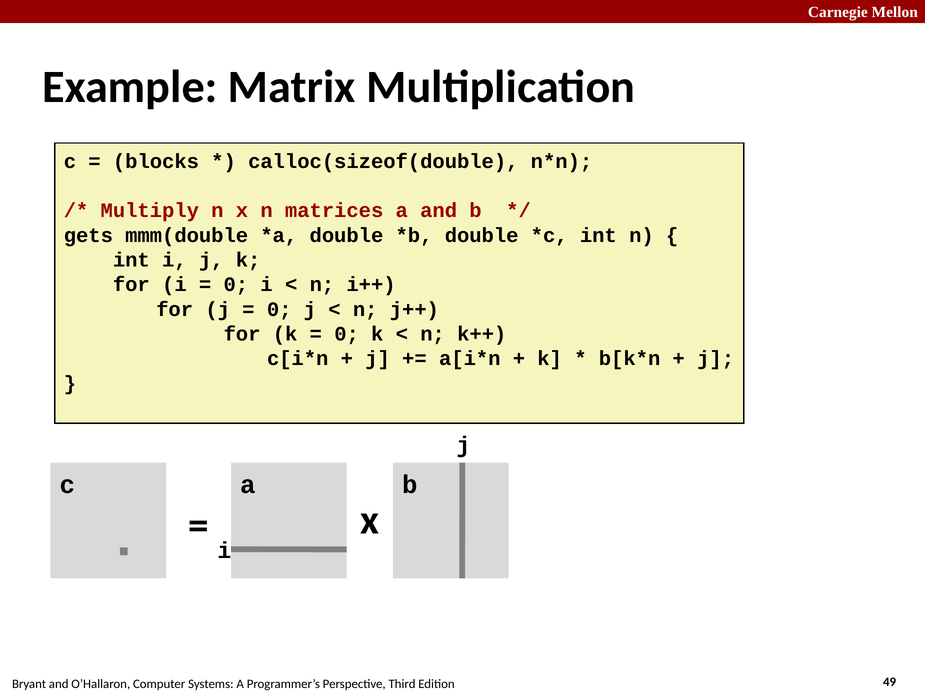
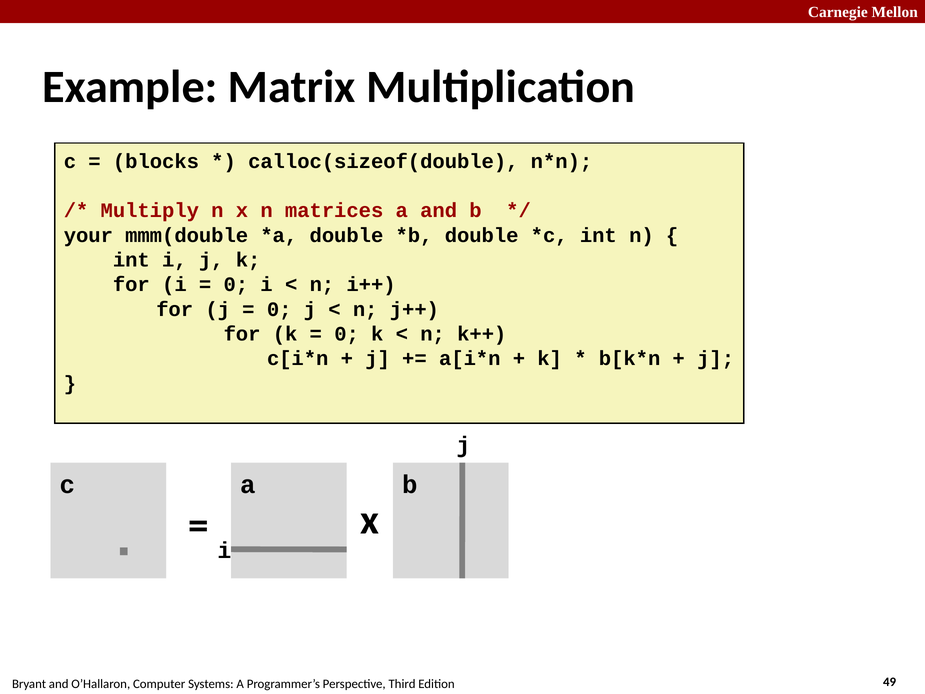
gets: gets -> your
